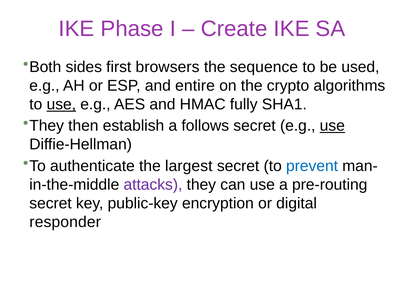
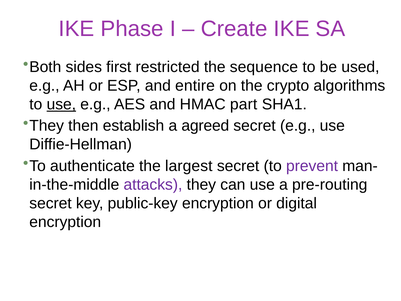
browsers: browsers -> restricted
fully: fully -> part
follows: follows -> agreed
use at (332, 126) underline: present -> none
prevent colour: blue -> purple
responder at (65, 222): responder -> encryption
